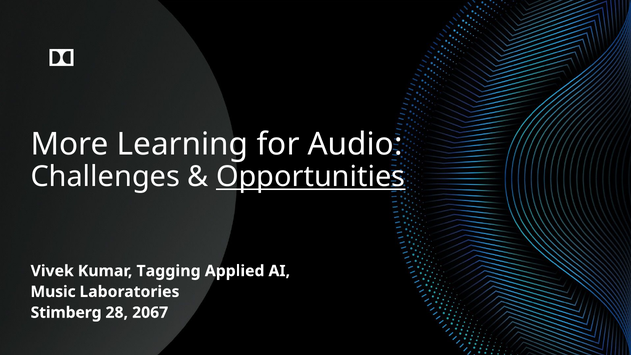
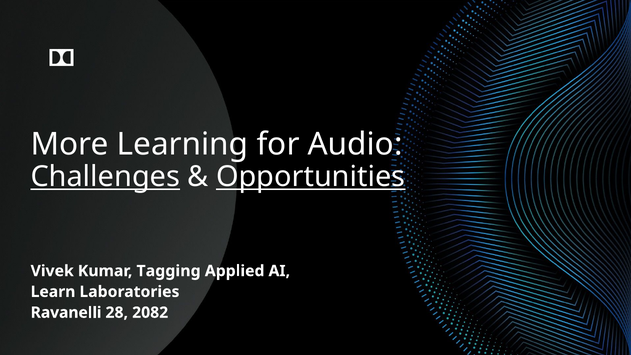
Challenges underline: none -> present
Music: Music -> Learn
Stimberg: Stimberg -> Ravanelli
2067: 2067 -> 2082
